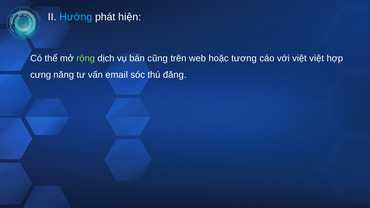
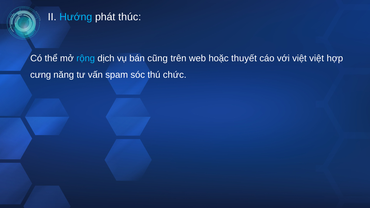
hiện: hiện -> thúc
rộng colour: light green -> light blue
tương: tương -> thuyết
email: email -> spam
đăng: đăng -> chức
